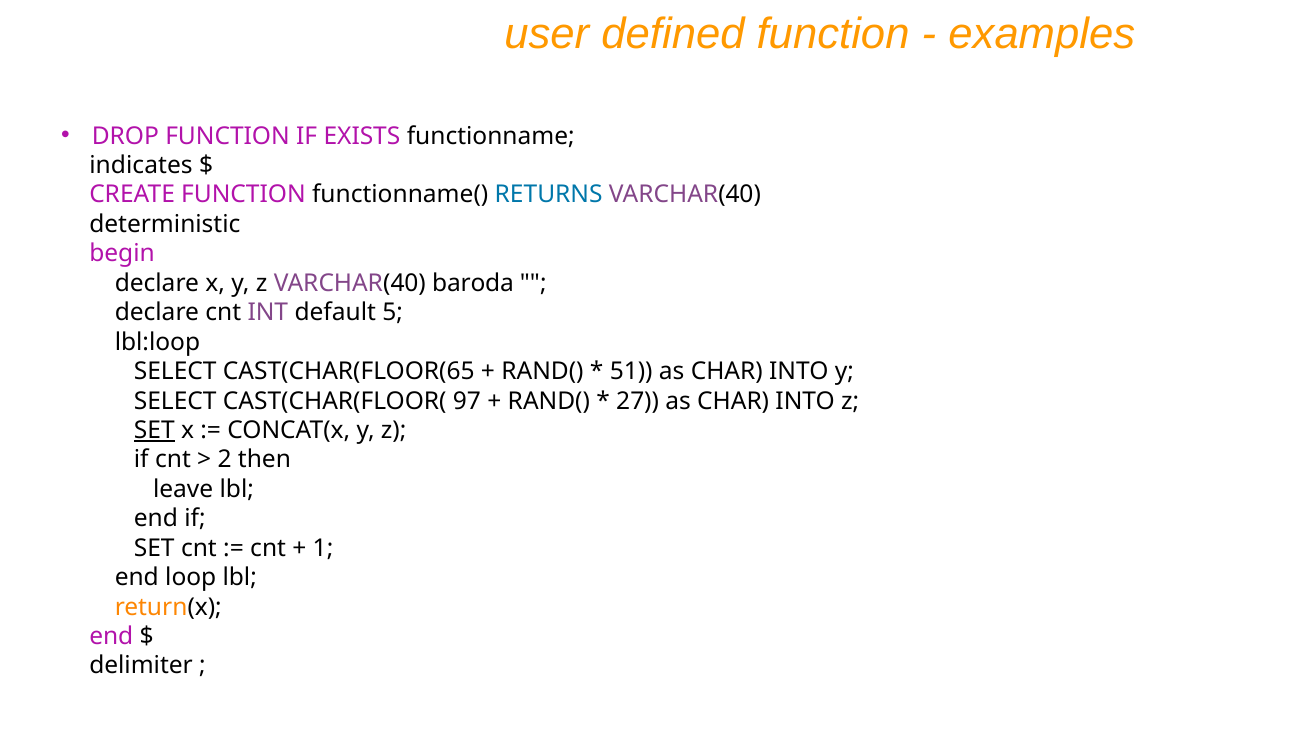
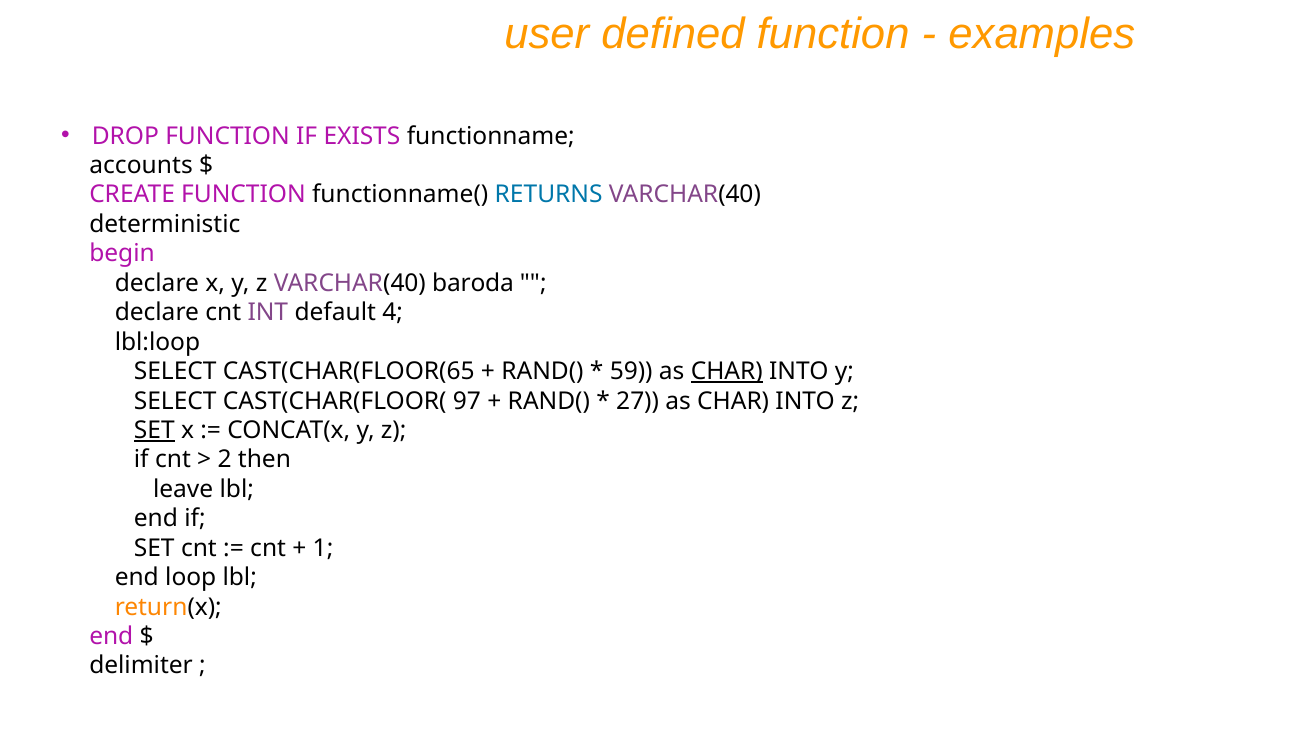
indicates: indicates -> accounts
5: 5 -> 4
51: 51 -> 59
CHAR at (727, 372) underline: none -> present
